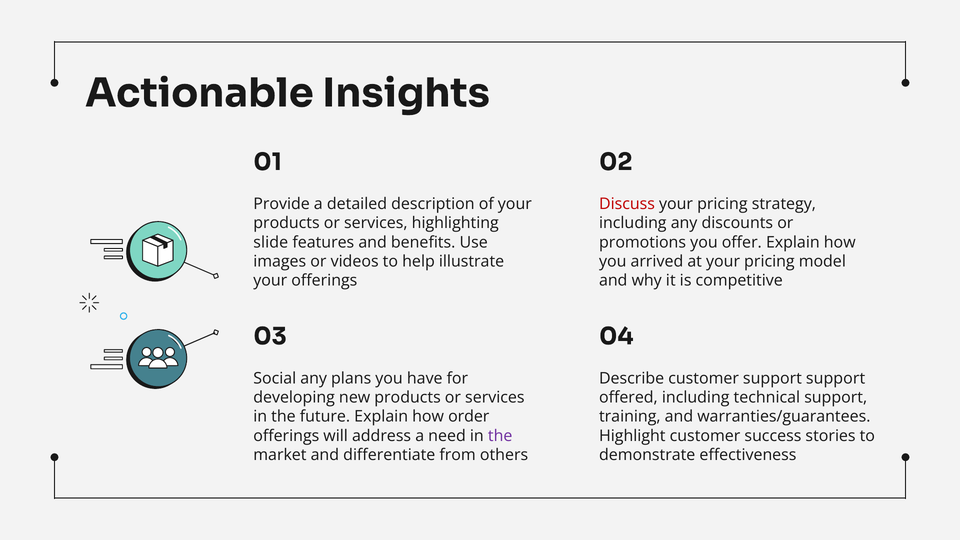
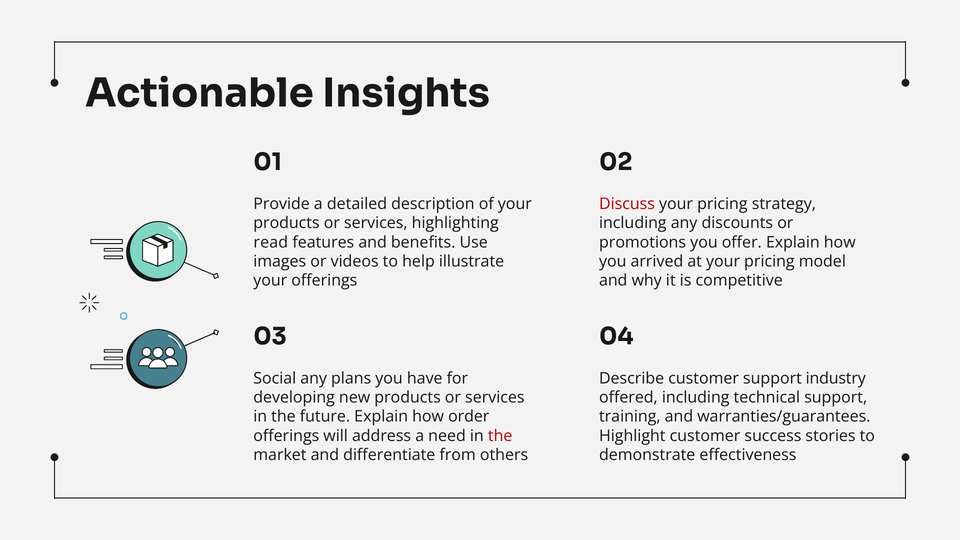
slide: slide -> read
support support: support -> industry
the at (500, 436) colour: purple -> red
